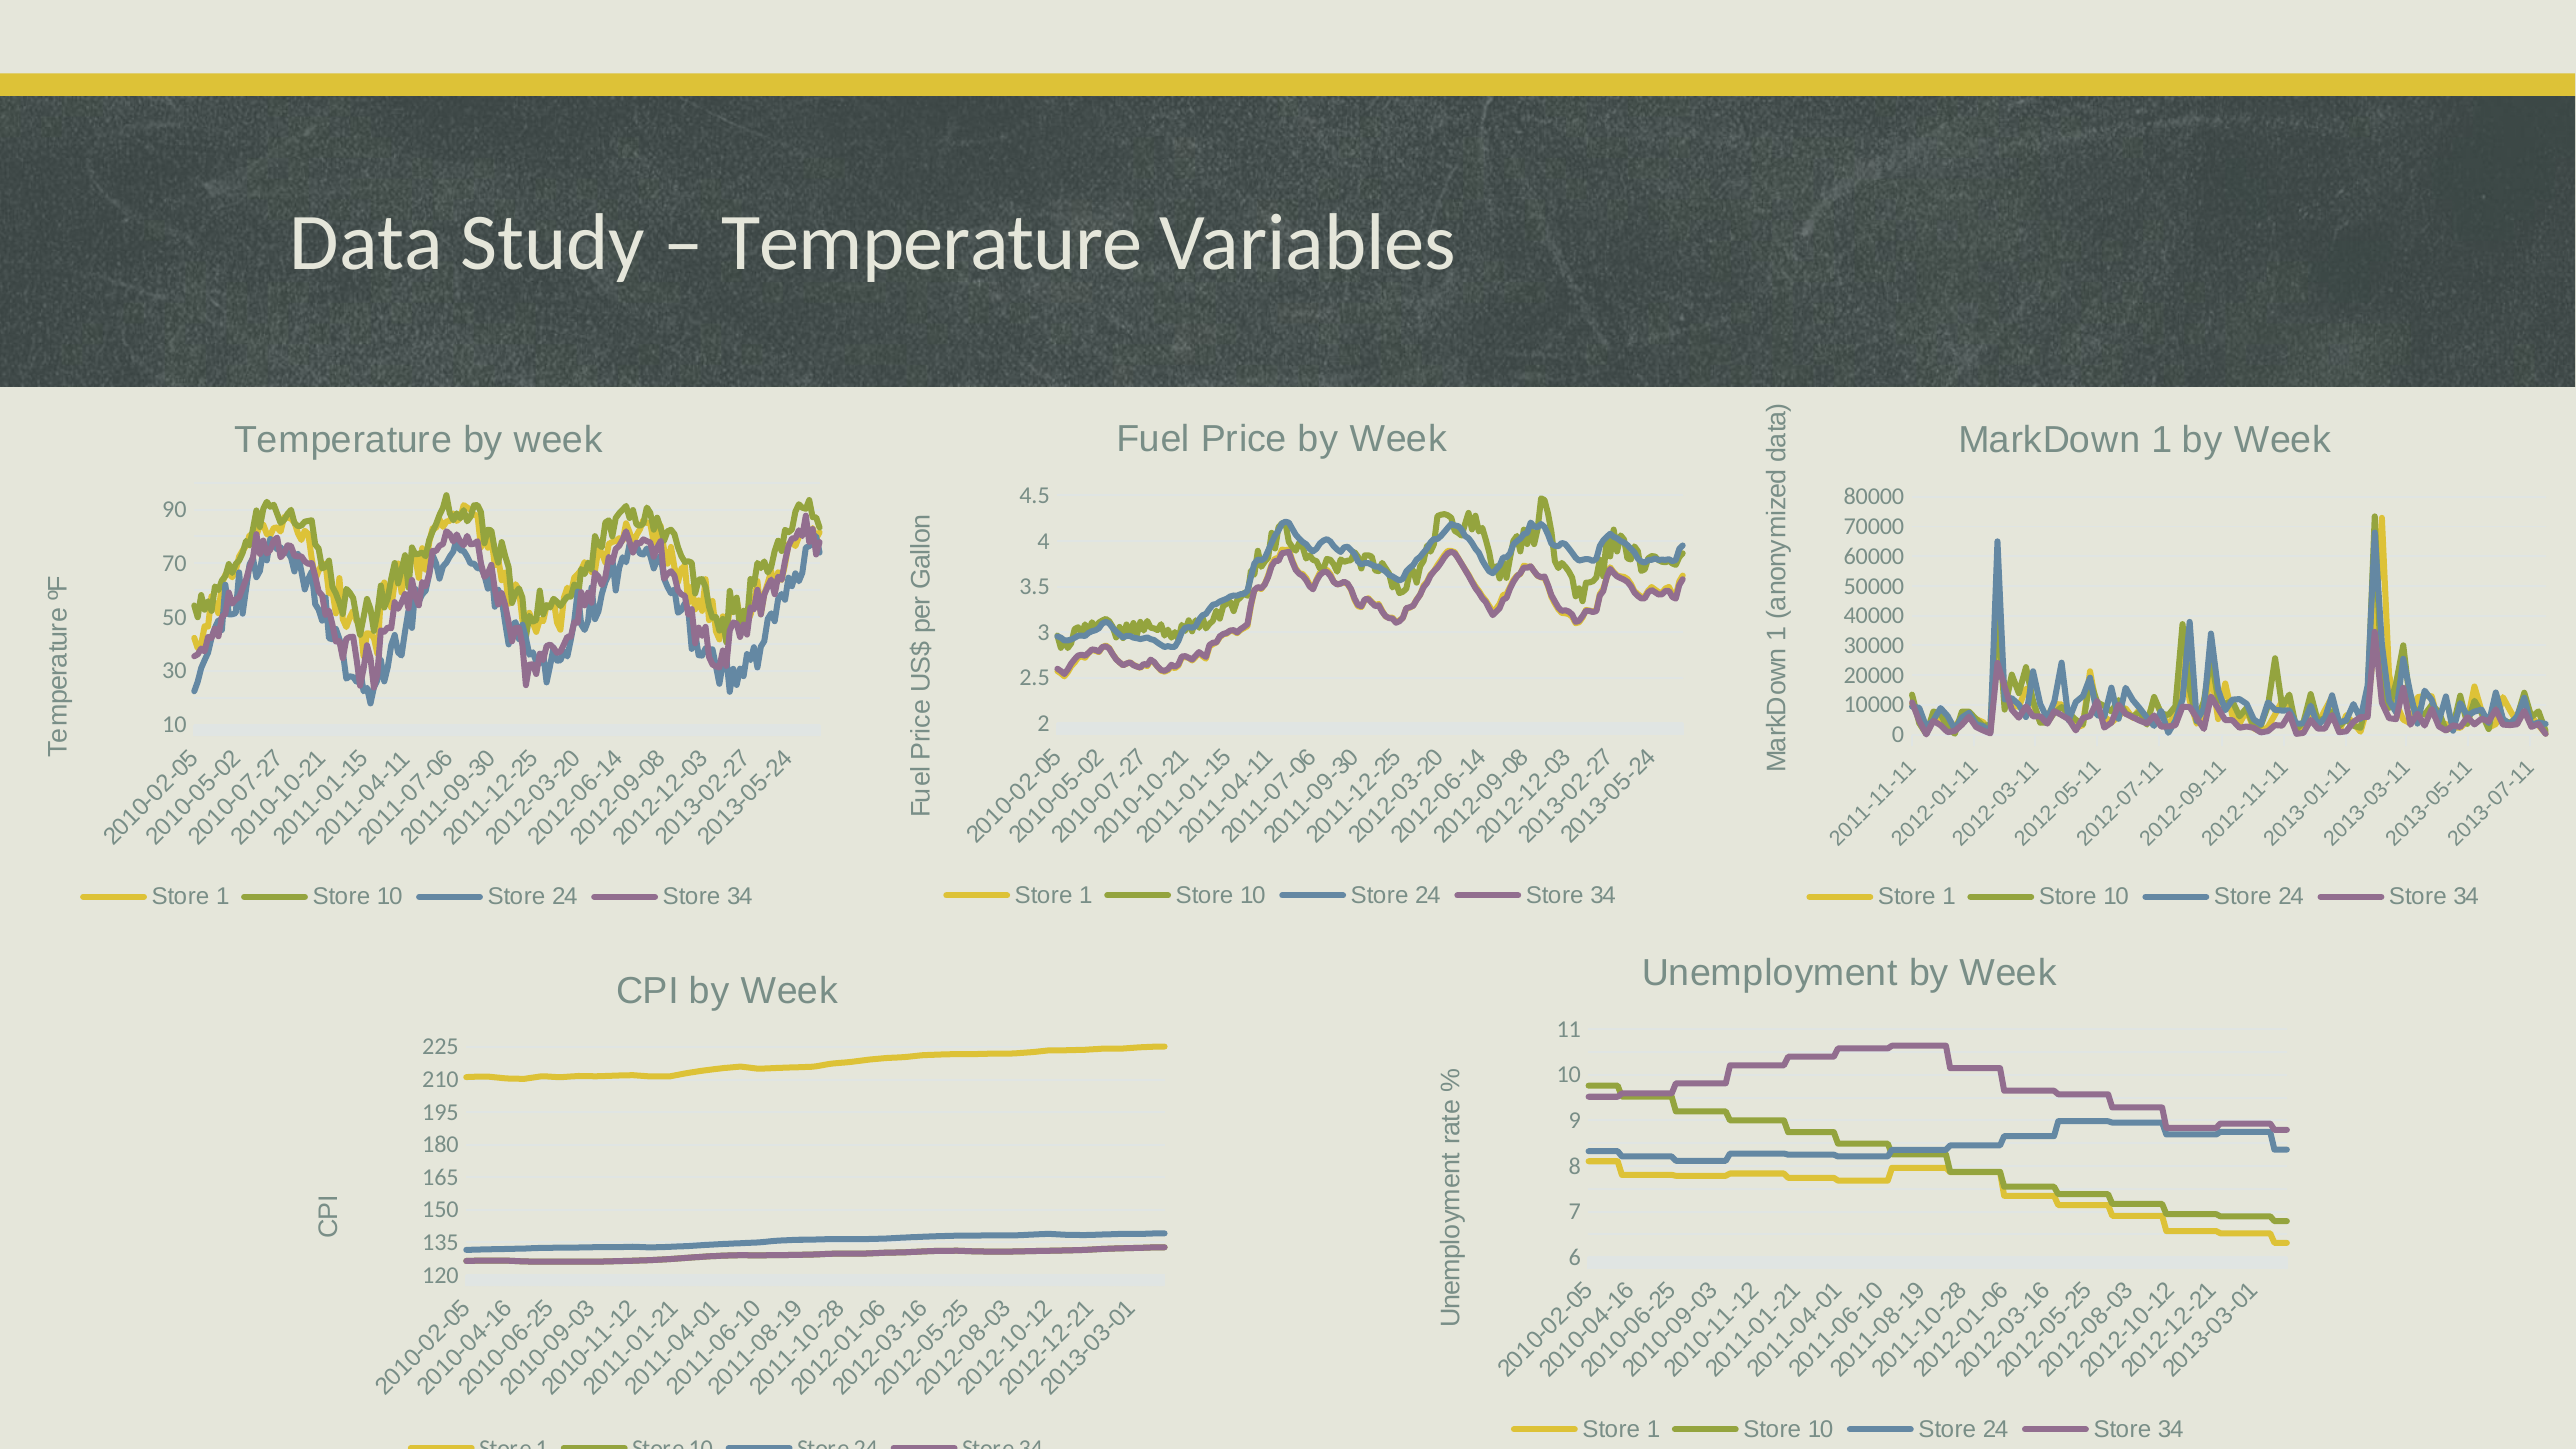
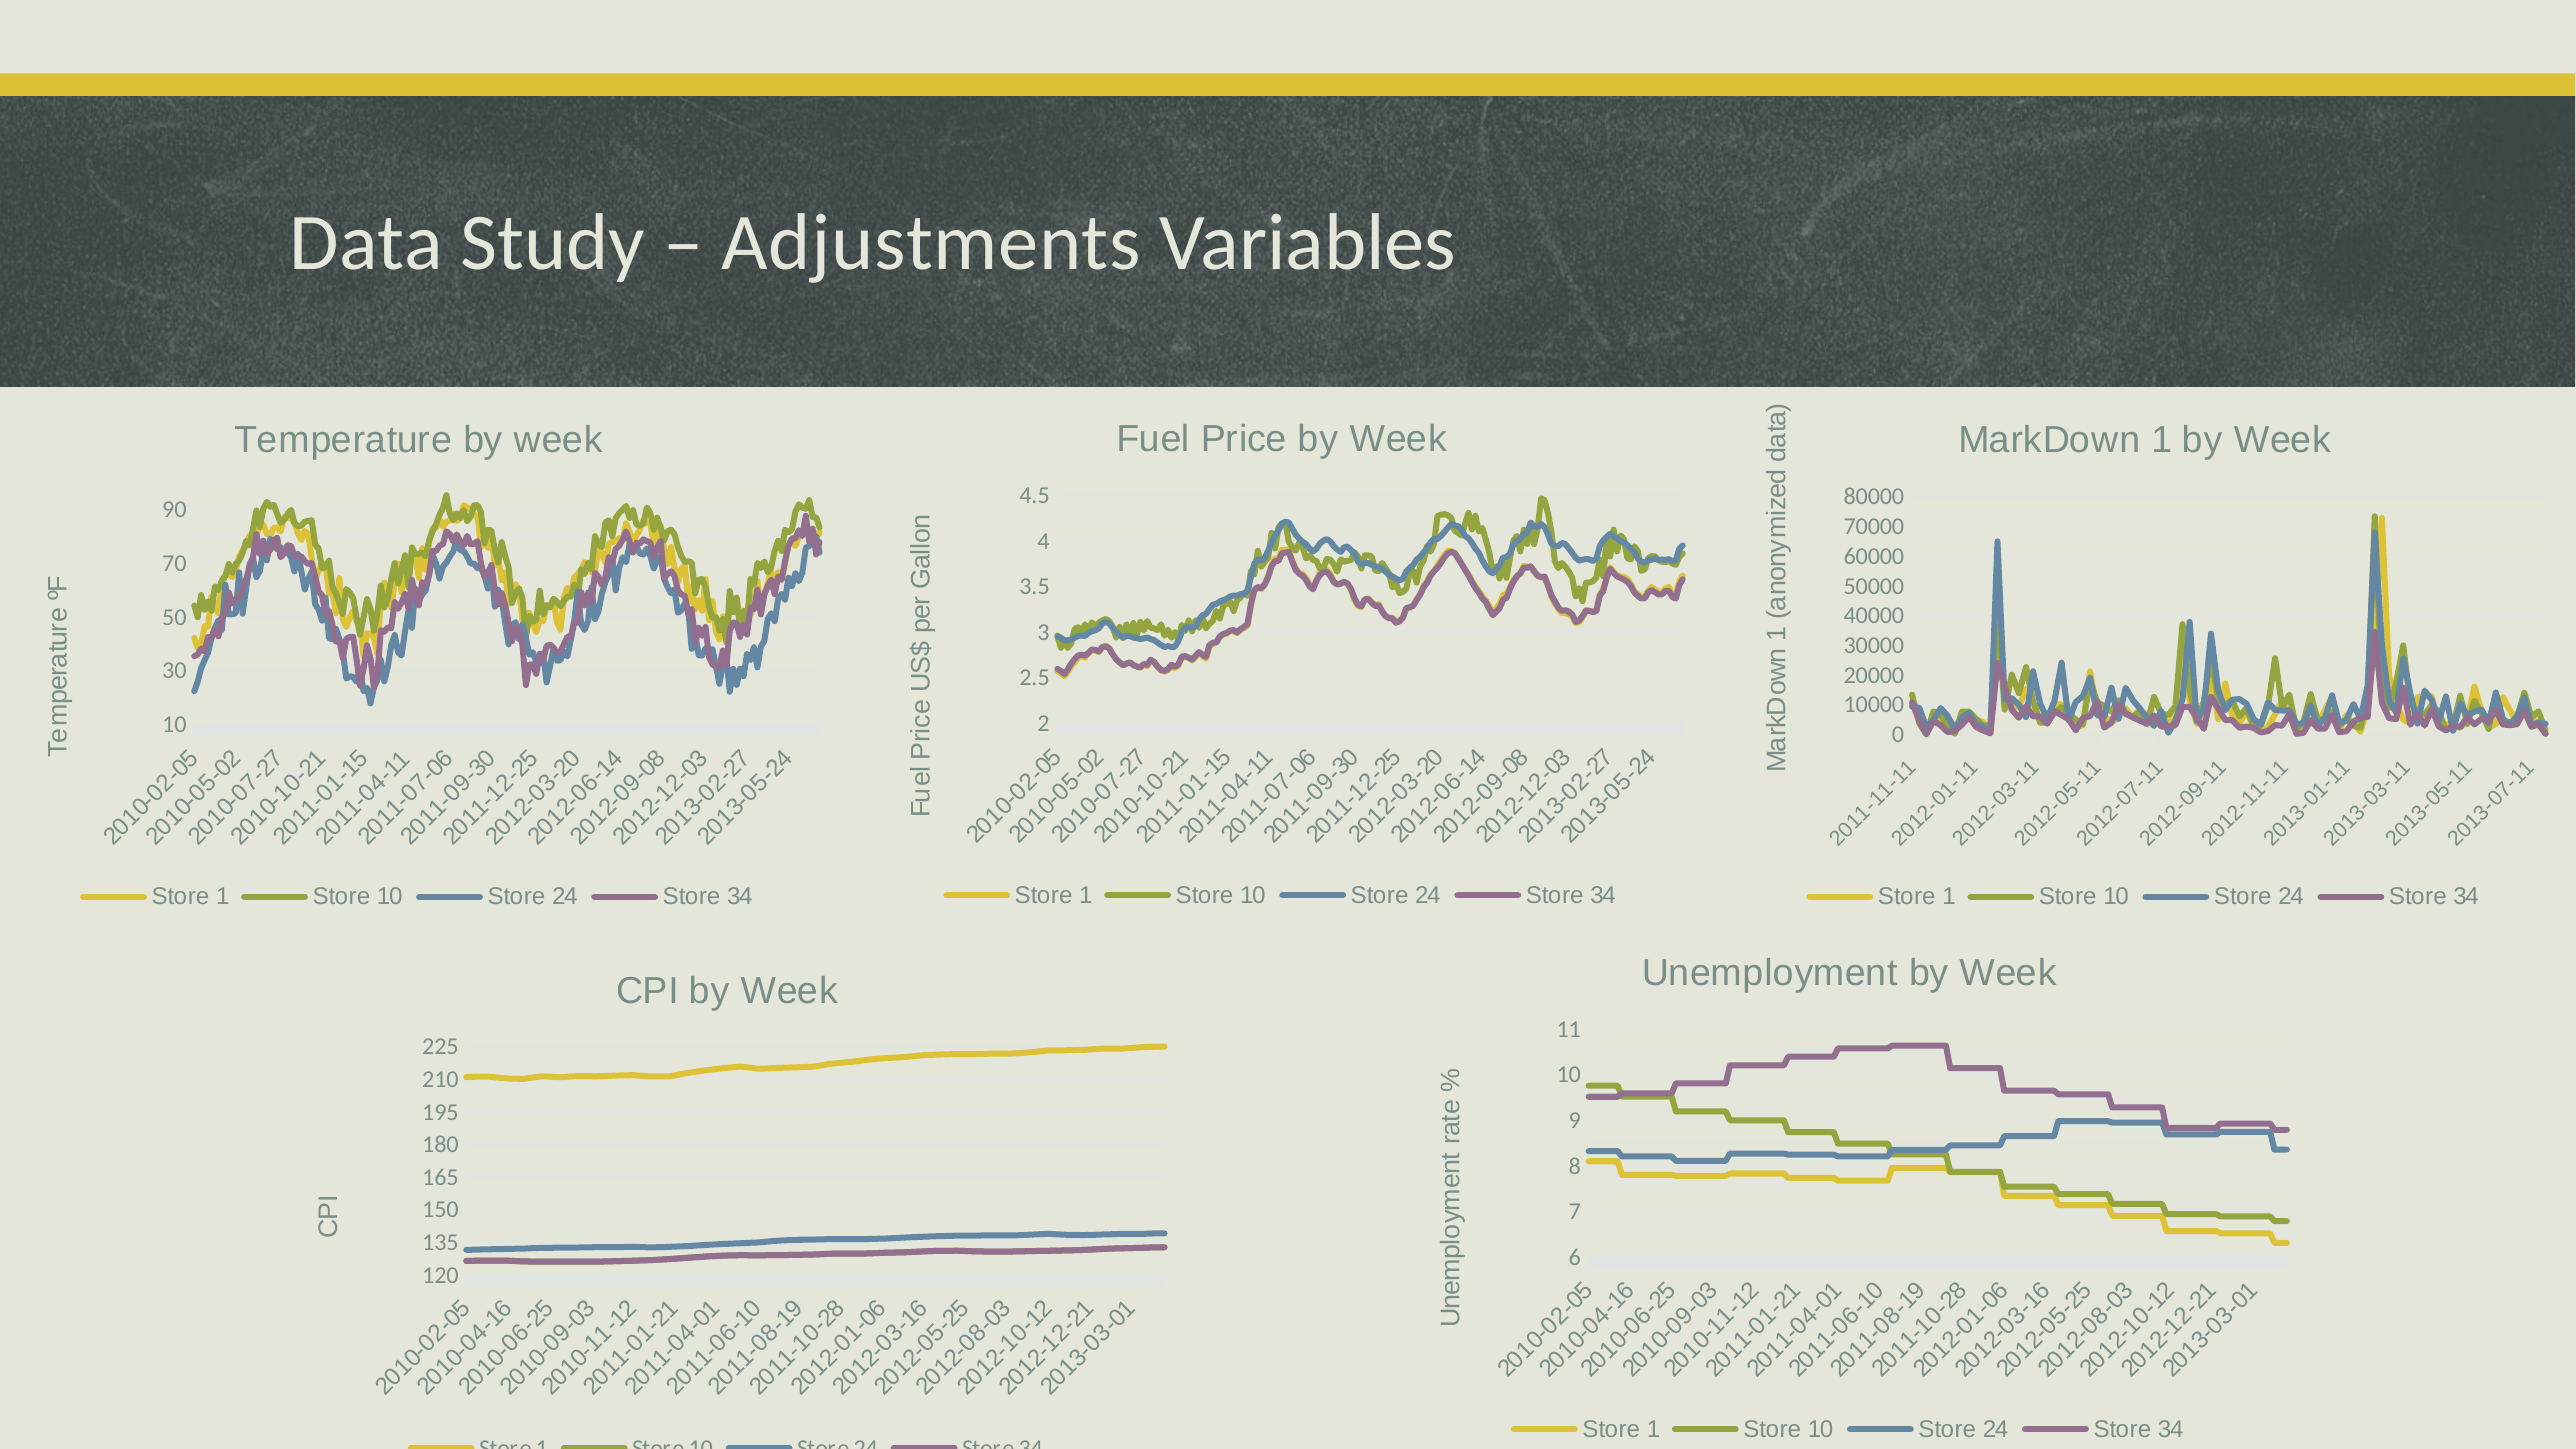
Temperature at (932, 243): Temperature -> Adjustments
